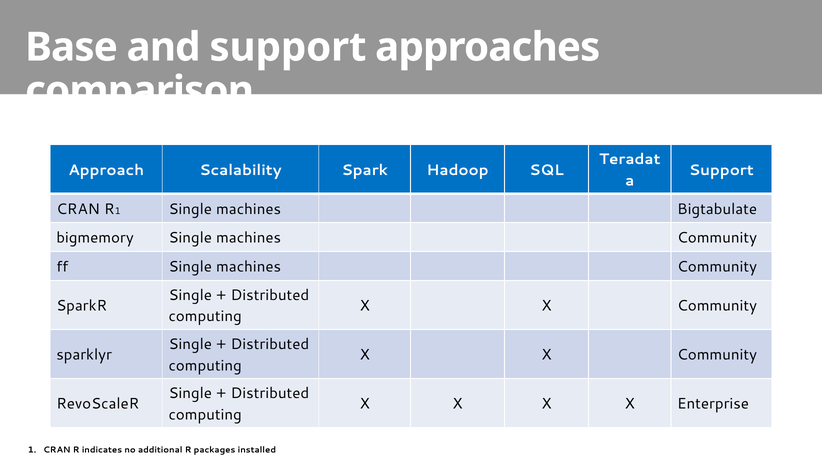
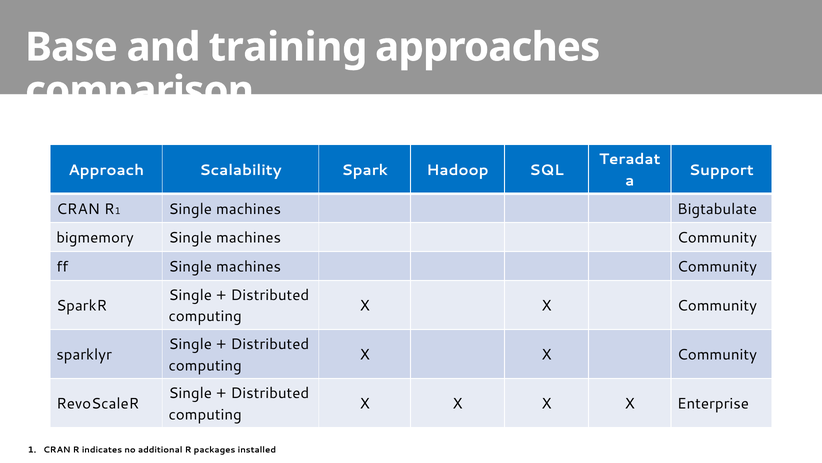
and support: support -> training
